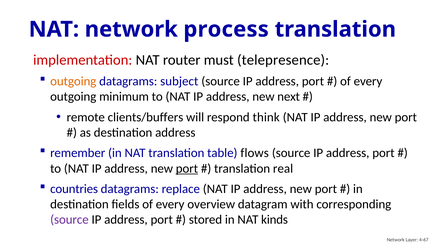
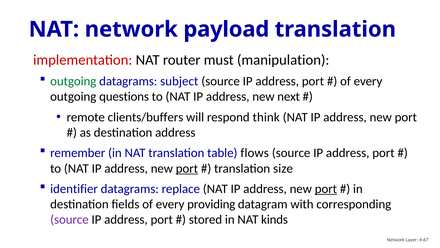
process: process -> payload
telepresence: telepresence -> manipulation
outgoing at (73, 81) colour: orange -> green
minimum: minimum -> questions
real: real -> size
countries: countries -> identifier
port at (326, 189) underline: none -> present
overview: overview -> providing
